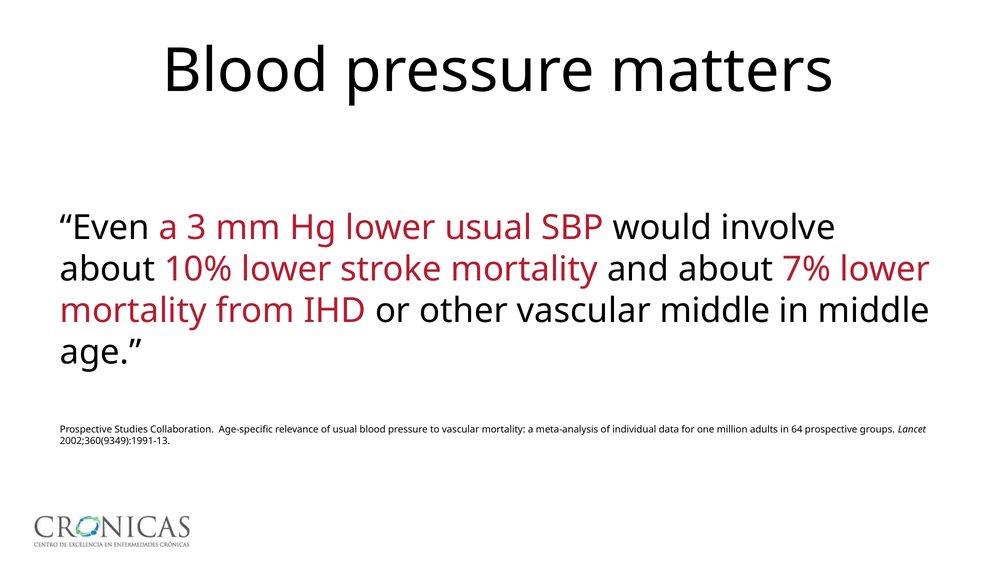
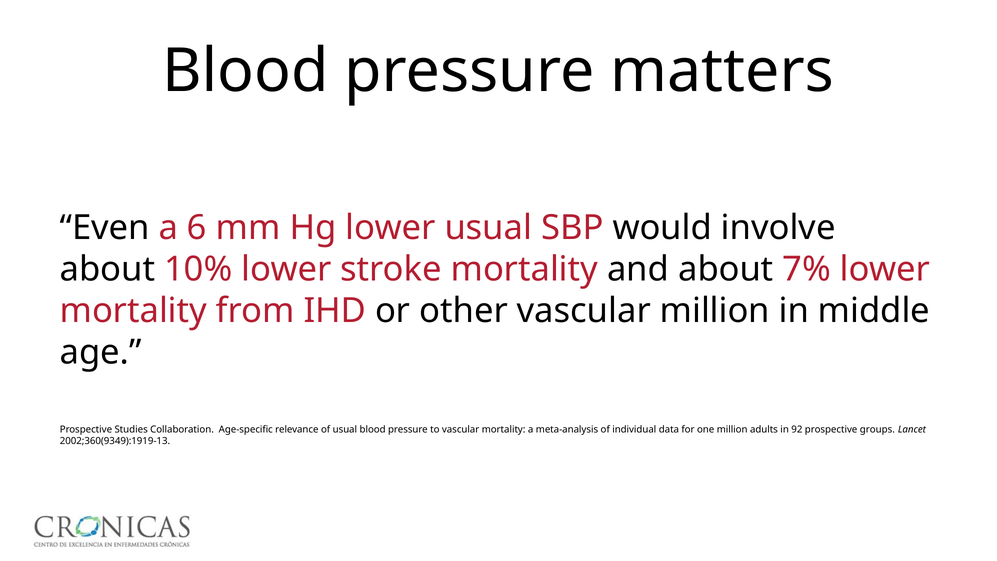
3: 3 -> 6
vascular middle: middle -> million
64: 64 -> 92
2002;360(9349):1991-13: 2002;360(9349):1991-13 -> 2002;360(9349):1919-13
